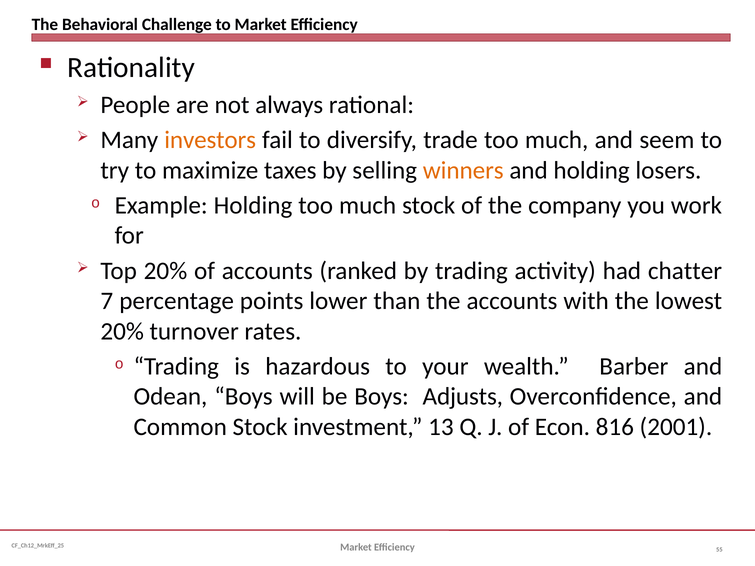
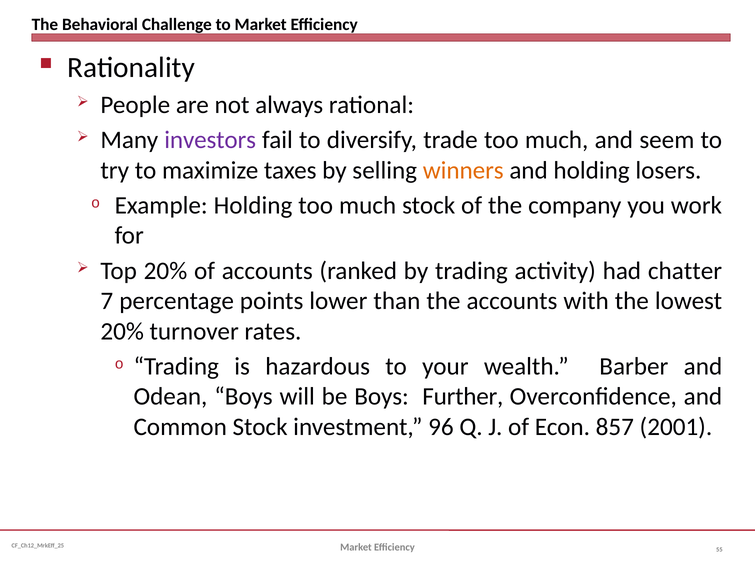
investors colour: orange -> purple
Adjusts: Adjusts -> Further
13: 13 -> 96
816: 816 -> 857
